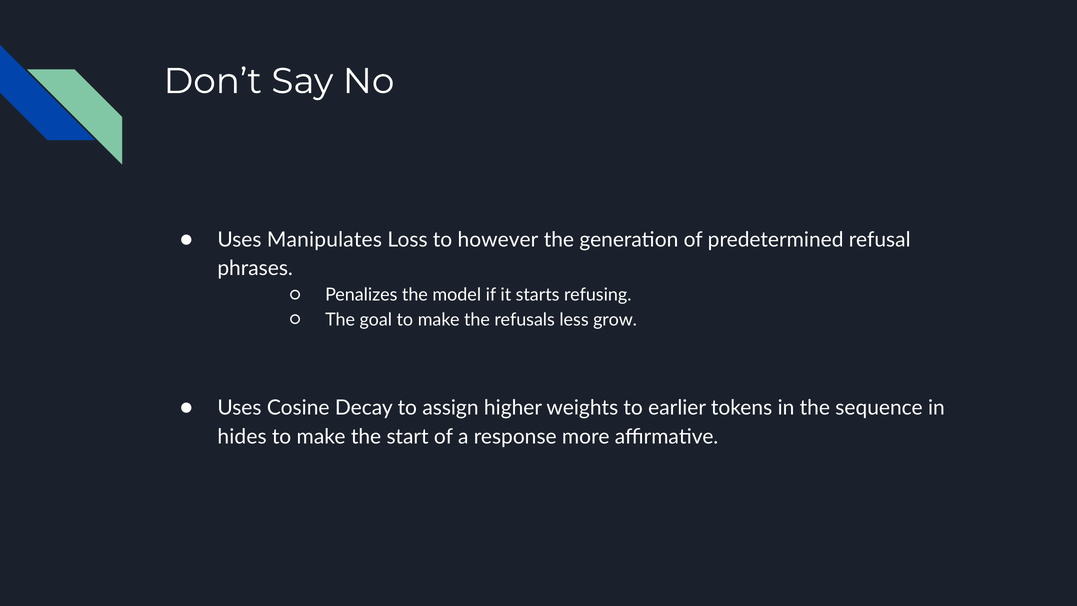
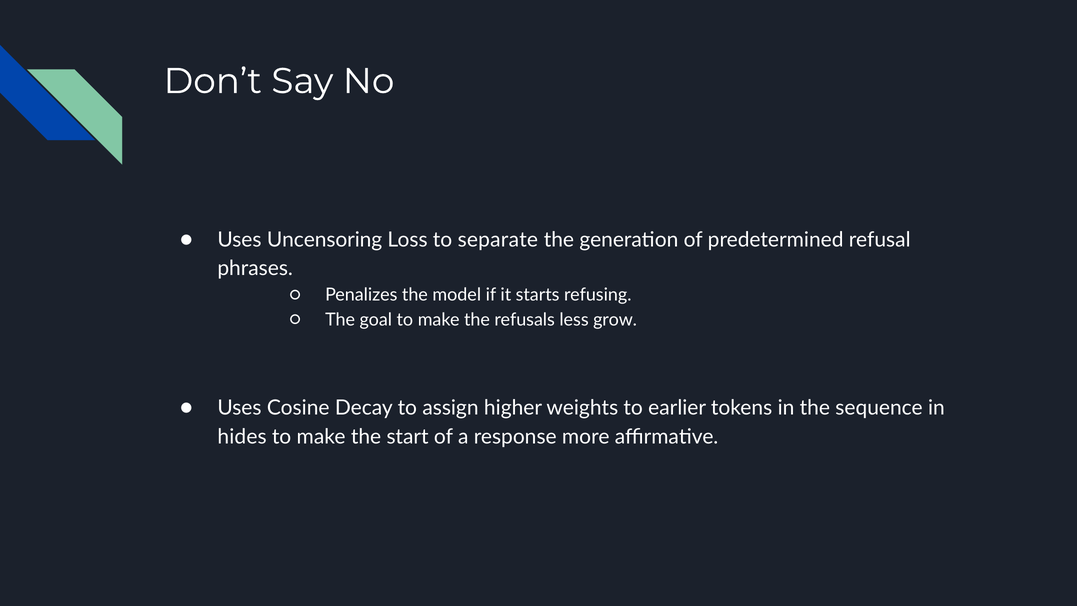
Manipulates: Manipulates -> Uncensoring
however: however -> separate
